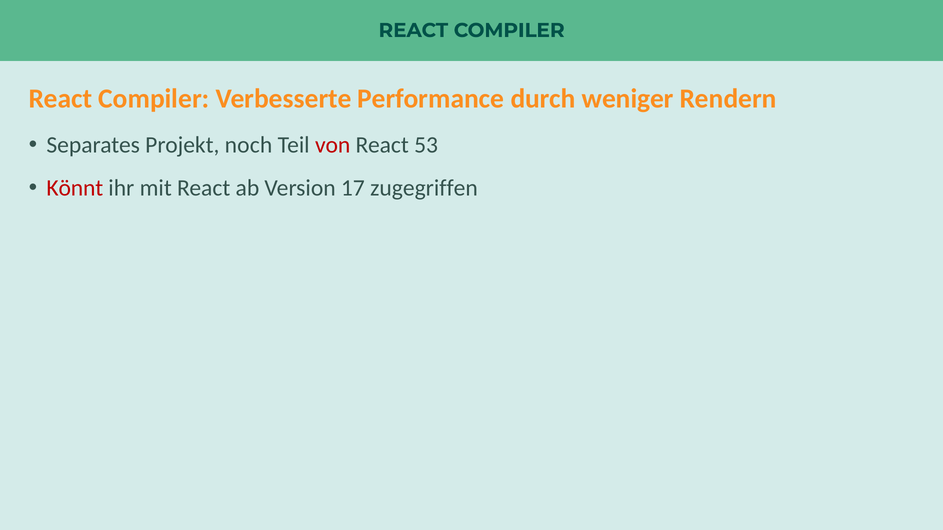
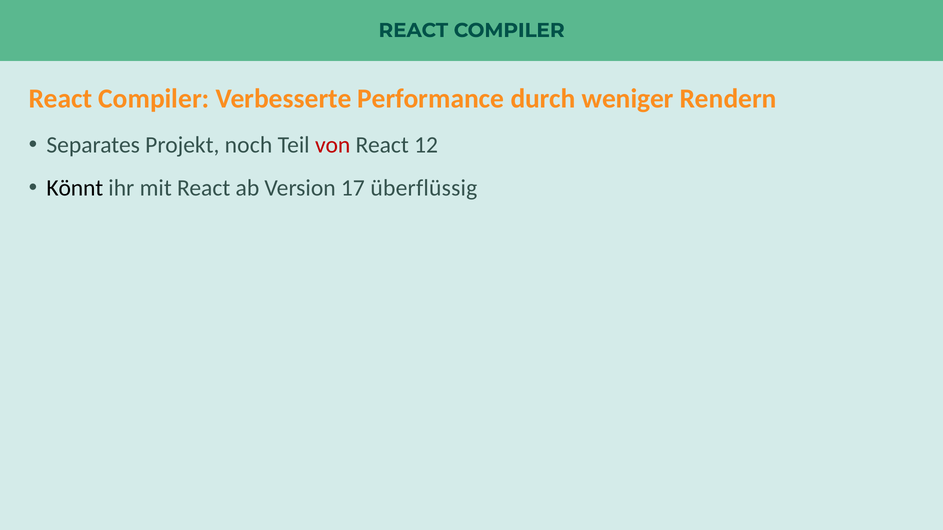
53: 53 -> 12
Könnt colour: red -> black
zugegriffen: zugegriffen -> überflüssig
